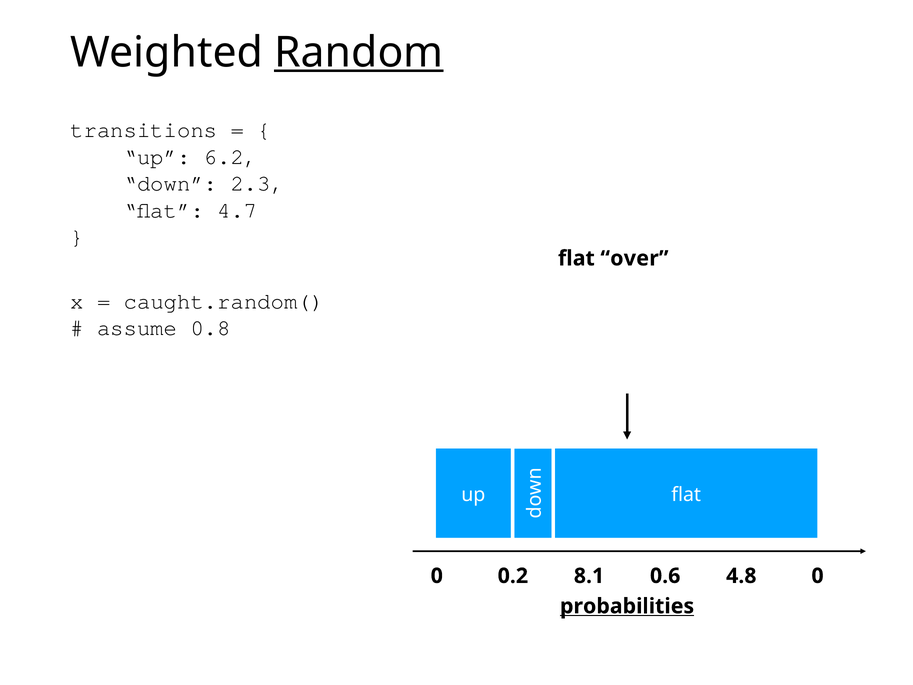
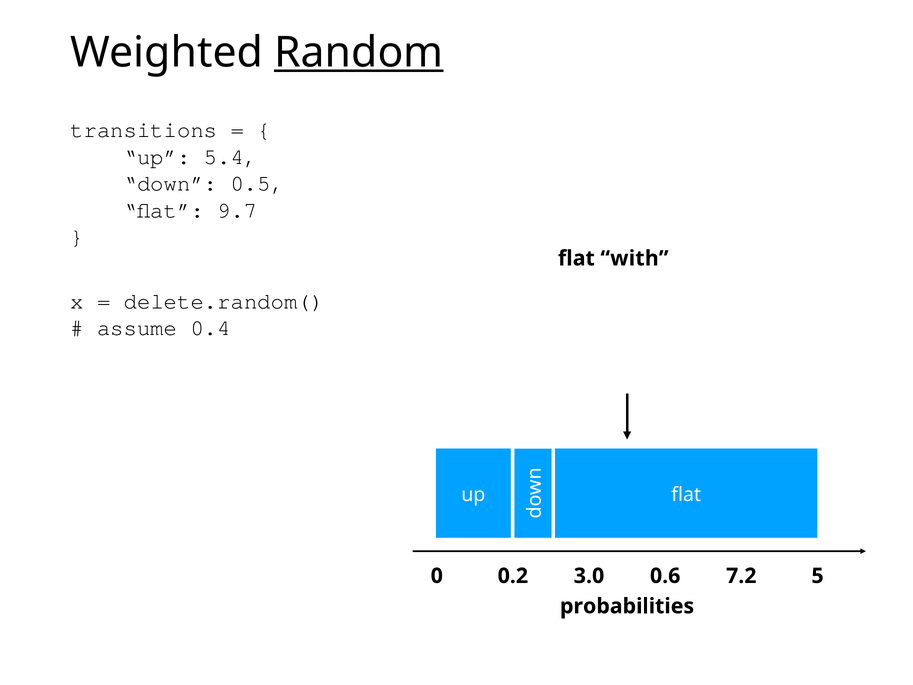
6.2: 6.2 -> 5.4
2.3: 2.3 -> 0.5
4.7: 4.7 -> 9.7
over: over -> with
caught.random(: caught.random( -> delete.random(
0.8: 0.8 -> 0.4
8.1: 8.1 -> 3.0
4.8: 4.8 -> 7.2
0 0: 0 -> 5
probabilities underline: present -> none
